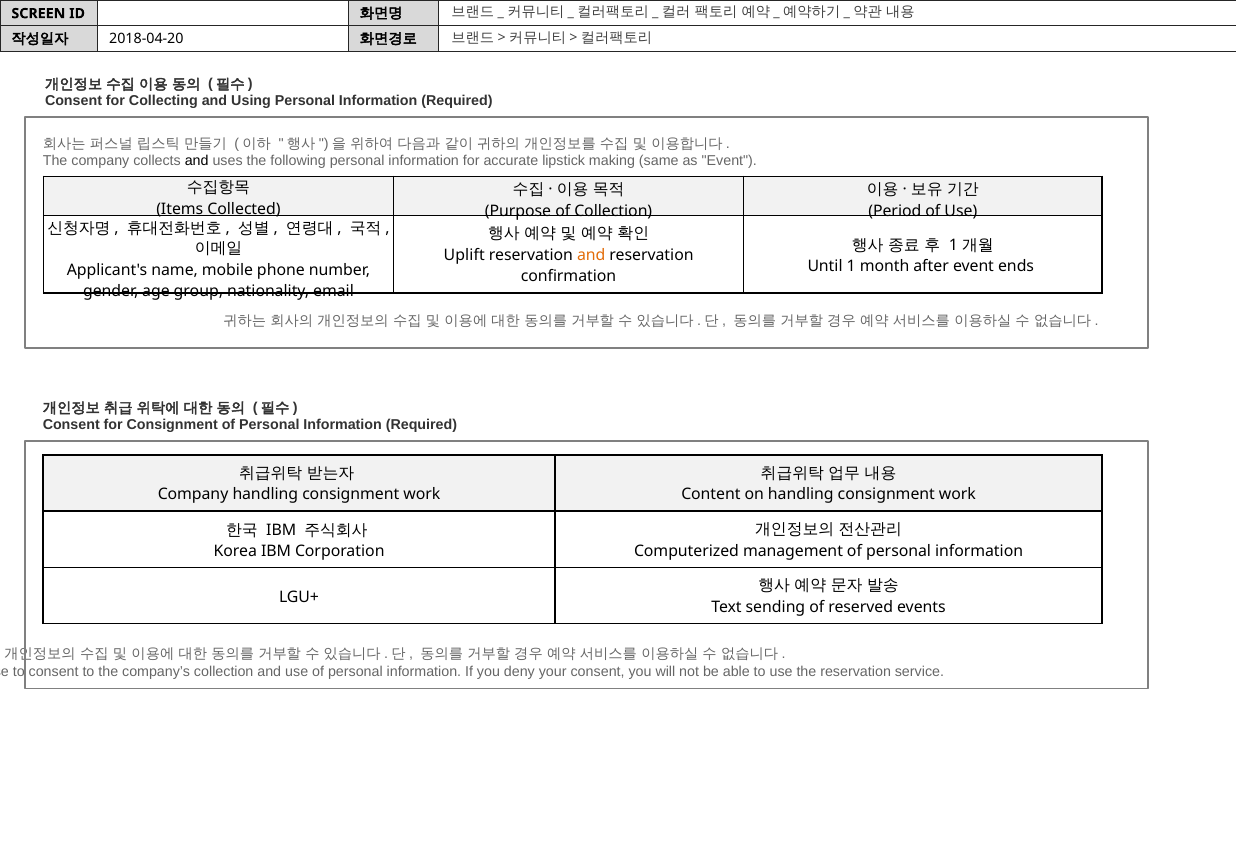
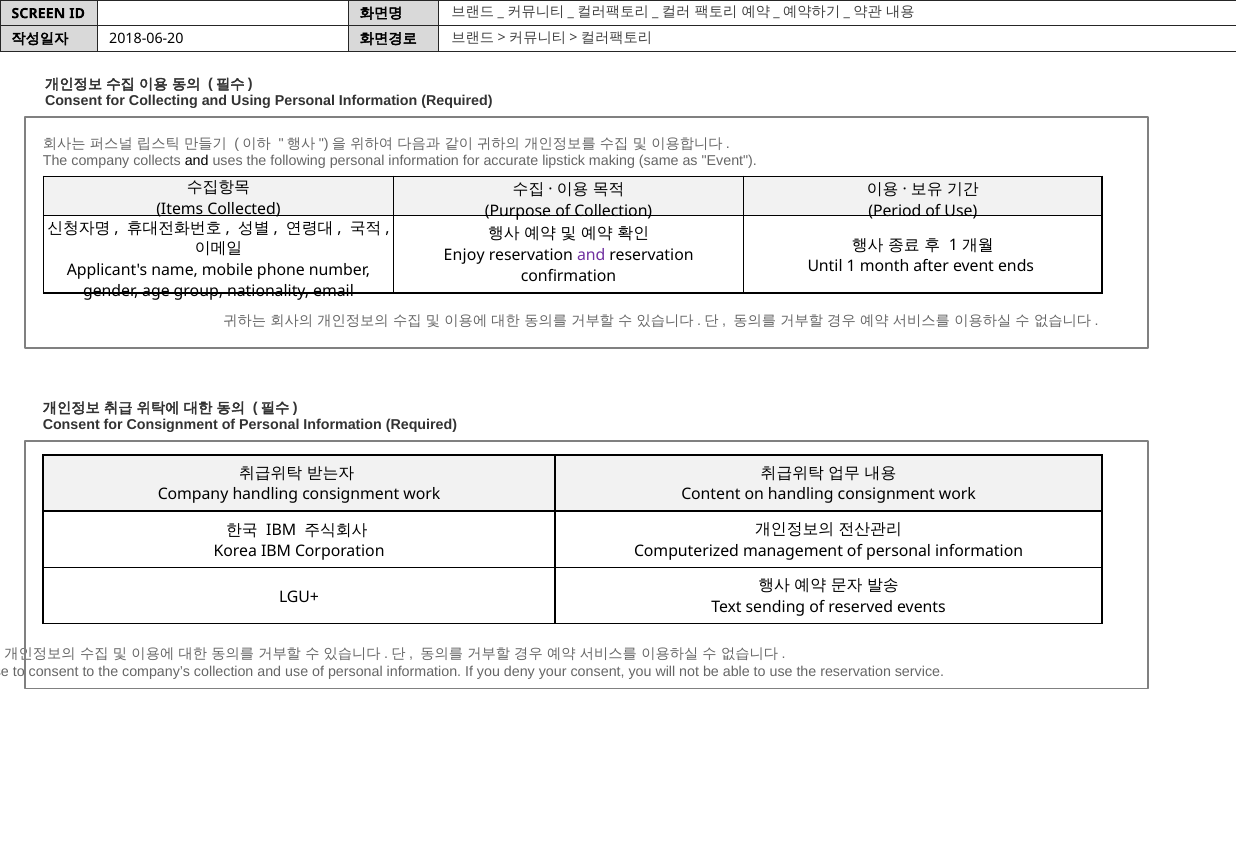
2018-04-20: 2018-04-20 -> 2018-06-20
Uplift: Uplift -> Enjoy
and at (591, 255) colour: orange -> purple
